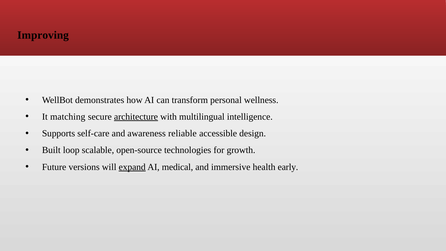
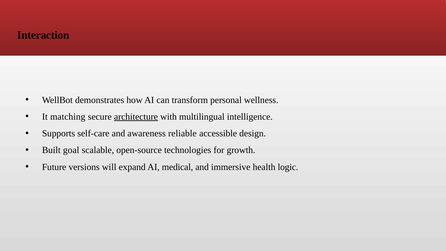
Improving: Improving -> Interaction
loop: loop -> goal
expand underline: present -> none
early: early -> logic
